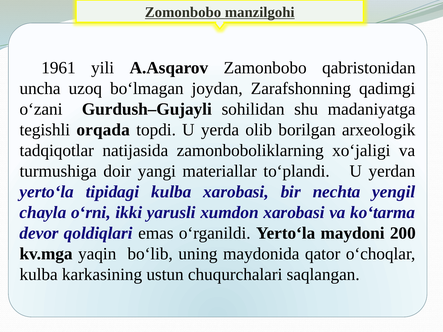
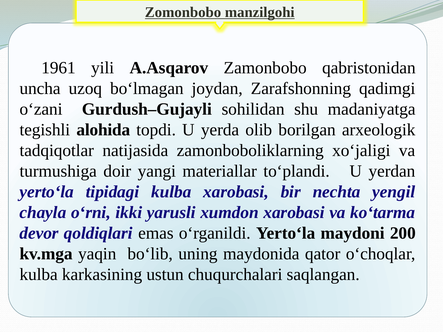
orqada: orqada -> alohida
